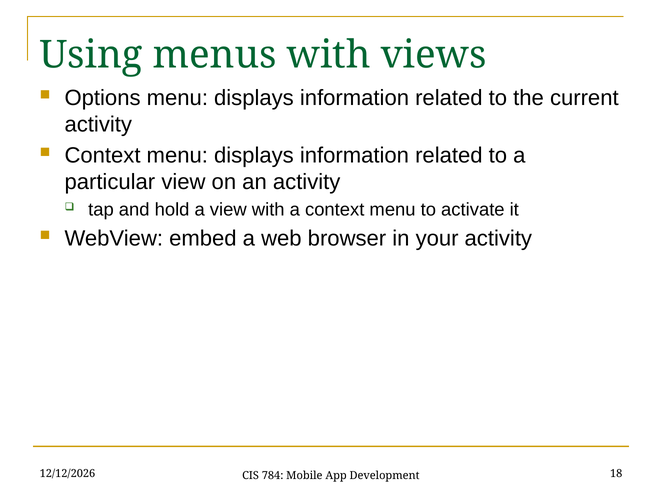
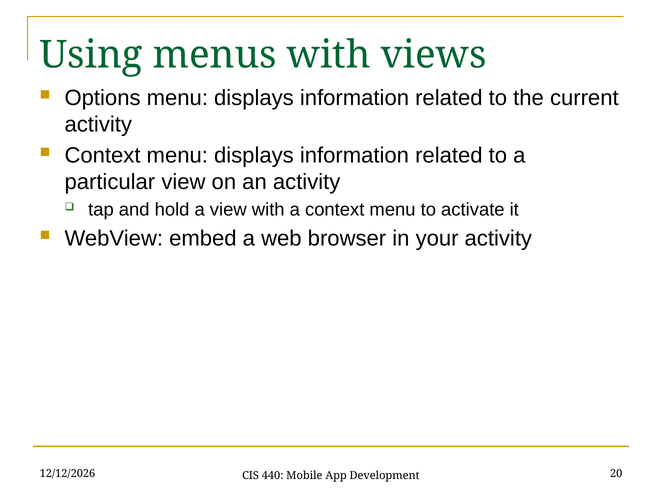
784: 784 -> 440
18: 18 -> 20
